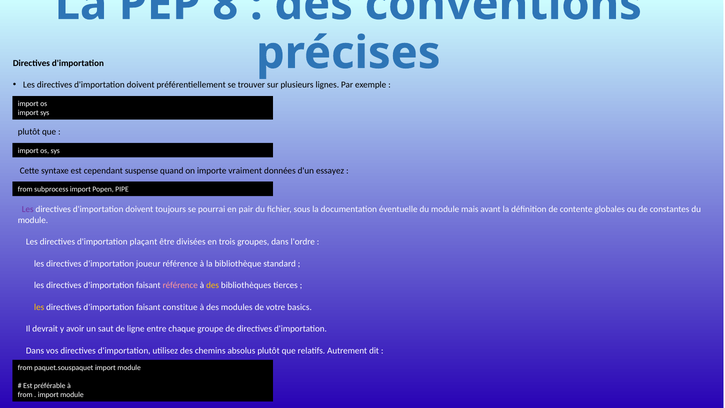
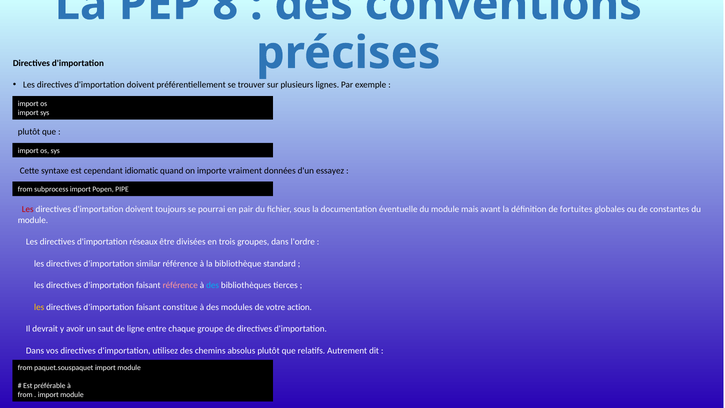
suspense: suspense -> idiomatic
Les at (28, 209) colour: purple -> red
contente: contente -> fortuites
plaçant: plaçant -> réseaux
joueur: joueur -> similar
des at (213, 285) colour: yellow -> light blue
basics: basics -> action
